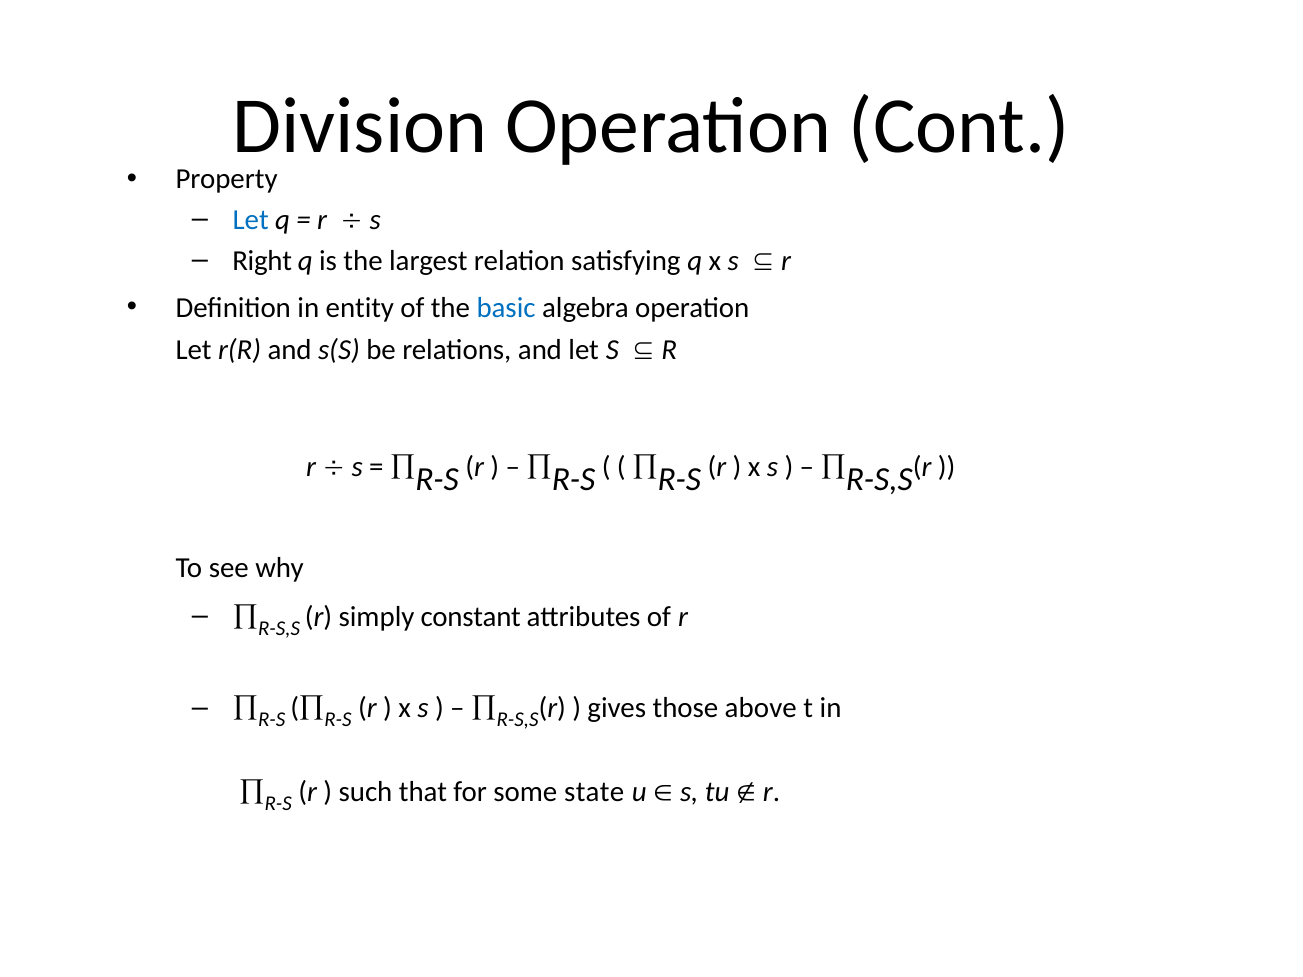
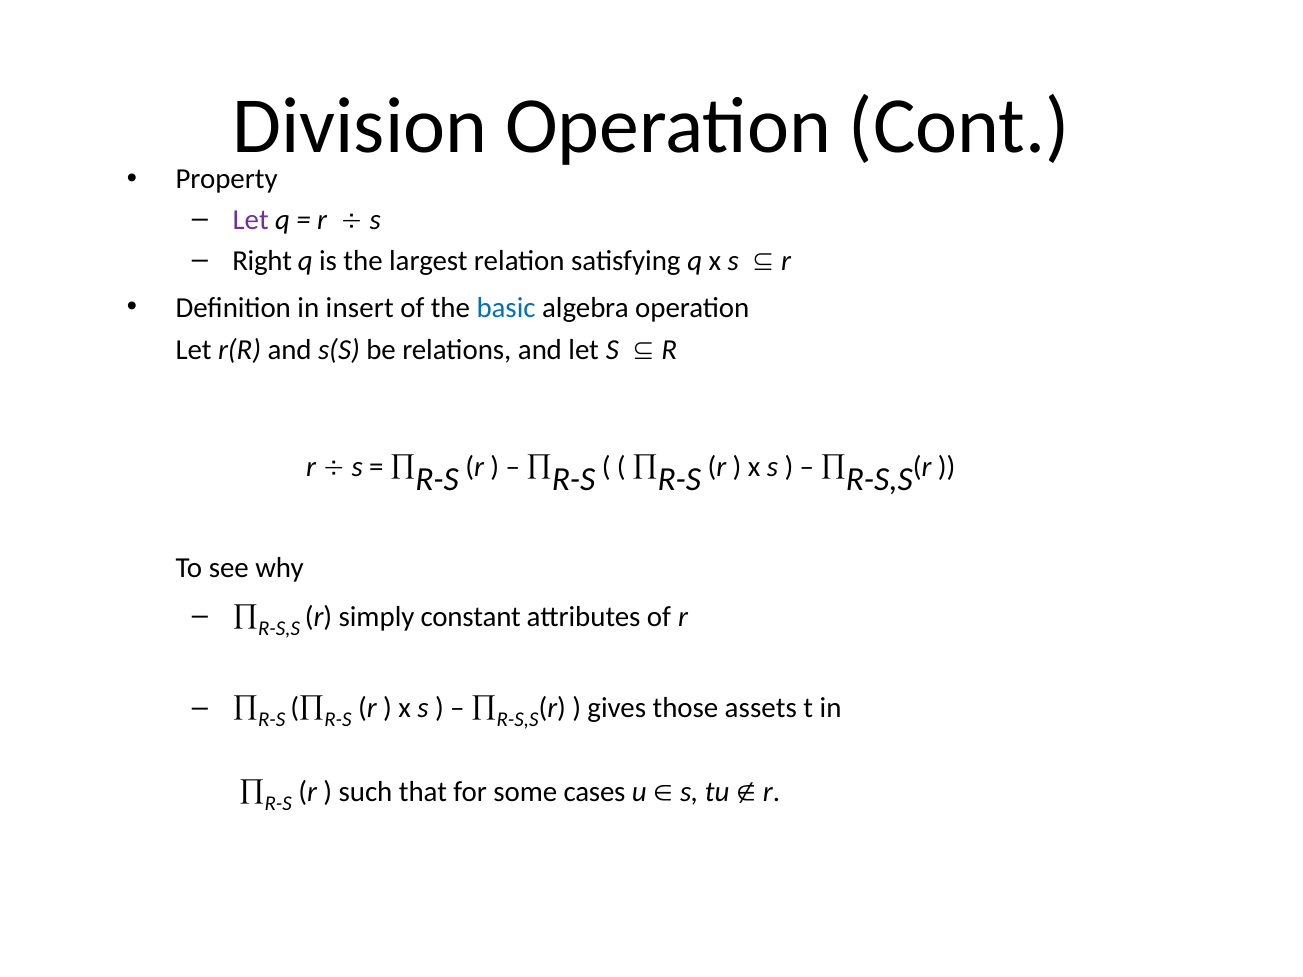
Let at (251, 220) colour: blue -> purple
entity: entity -> insert
above: above -> assets
state: state -> cases
